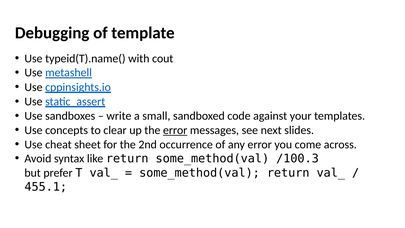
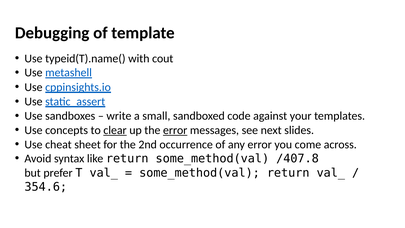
clear underline: none -> present
/100.3: /100.3 -> /407.8
455.1: 455.1 -> 354.6
